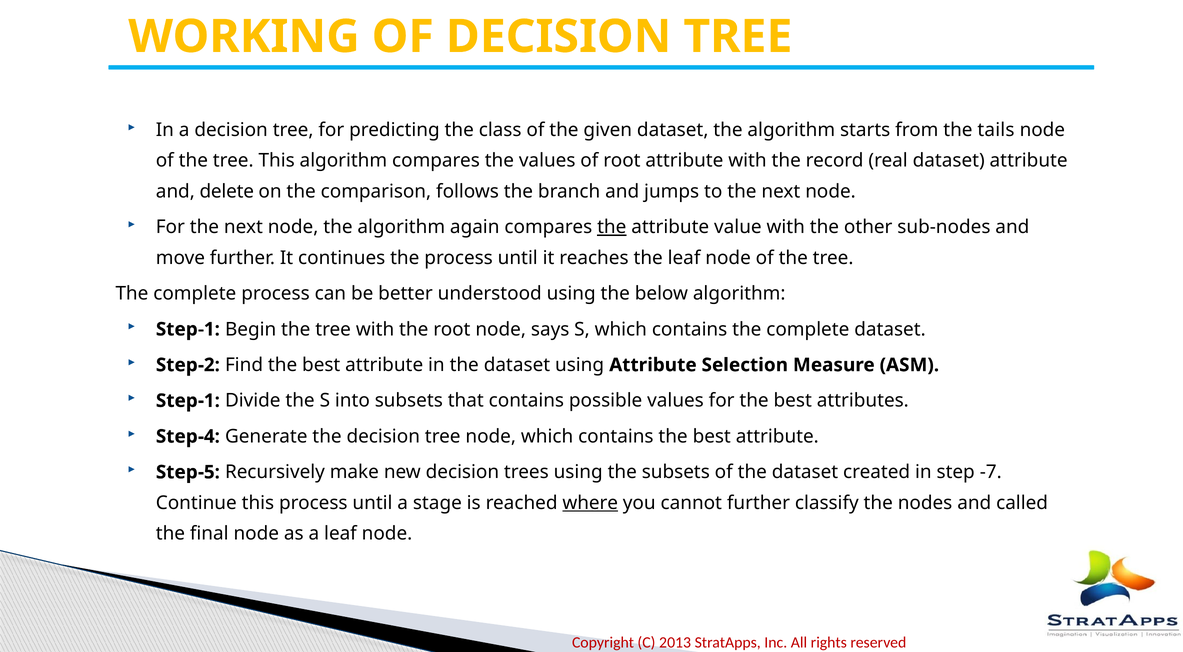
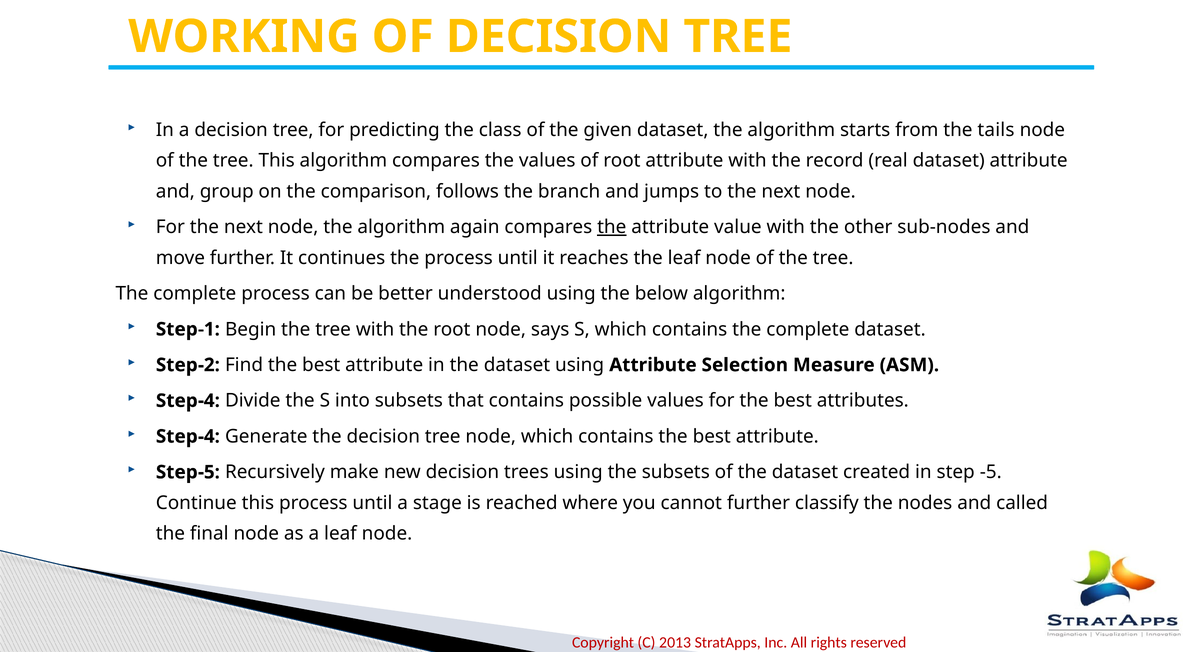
delete: delete -> group
Step-1 at (188, 401): Step-1 -> Step-4
-7: -7 -> -5
where underline: present -> none
